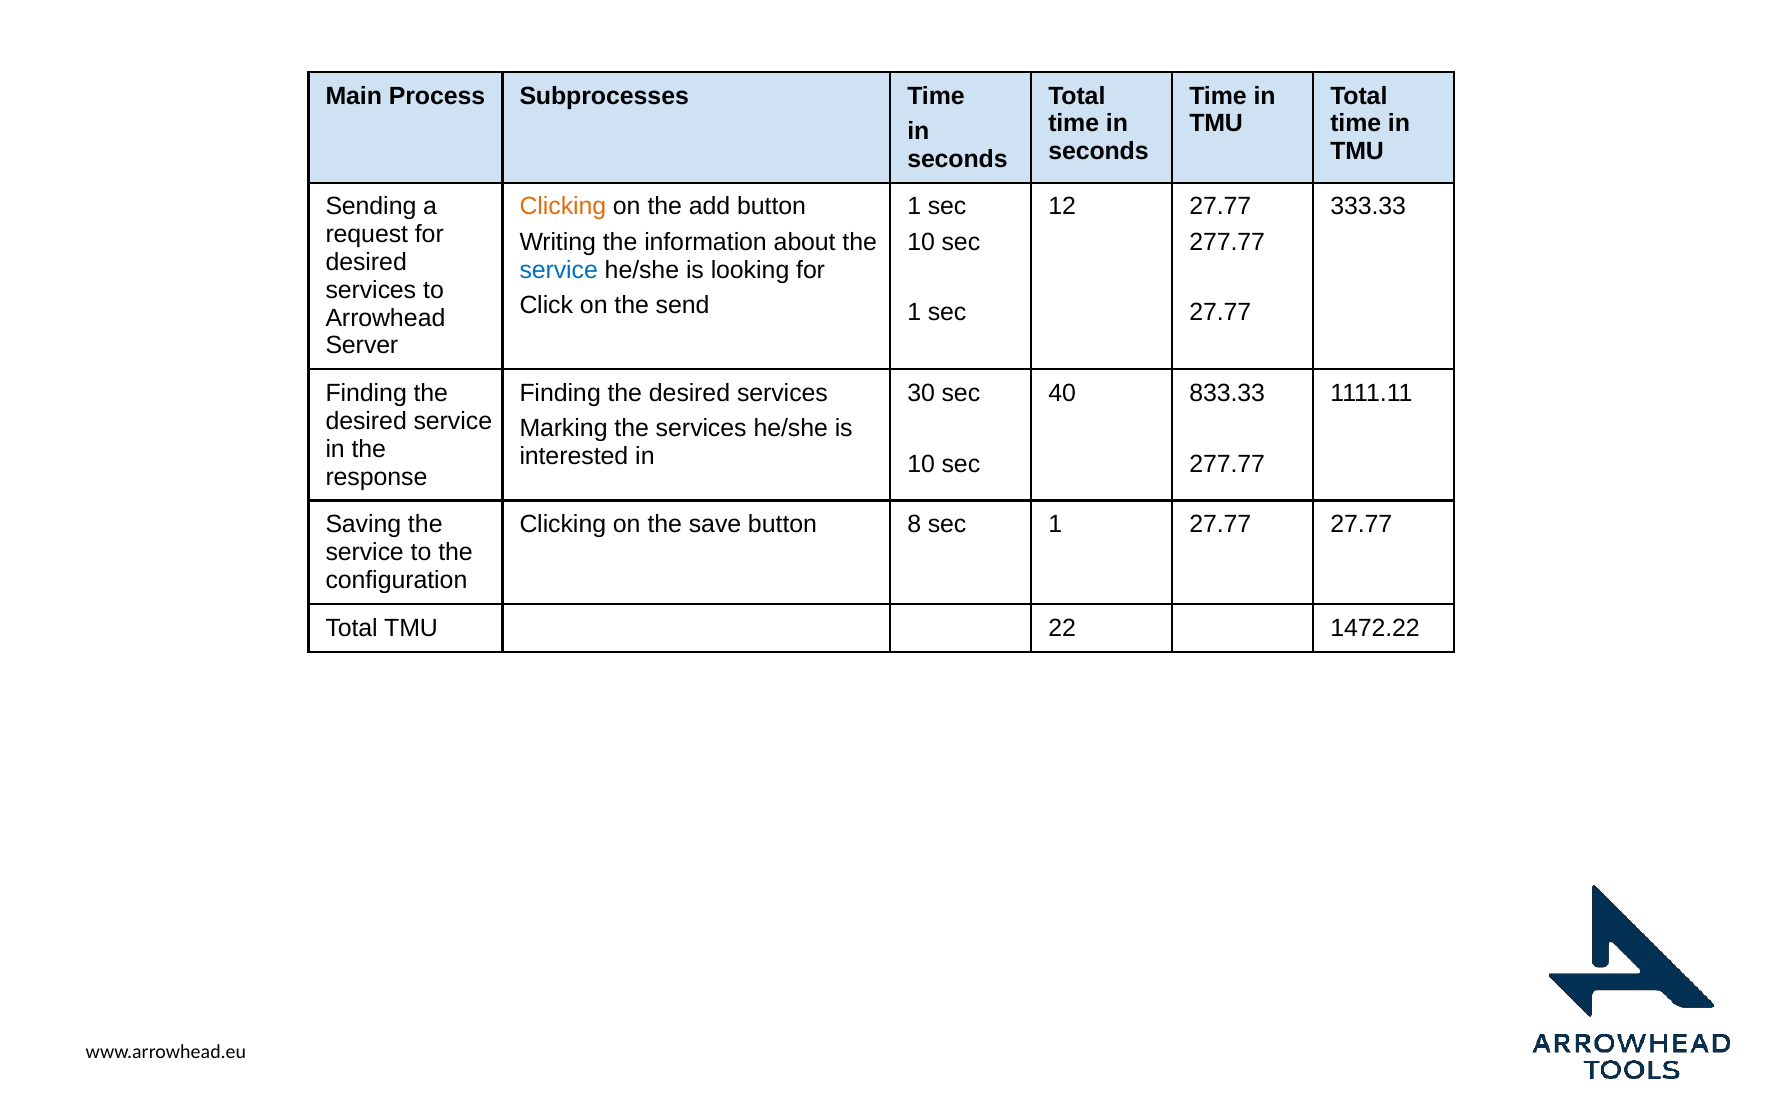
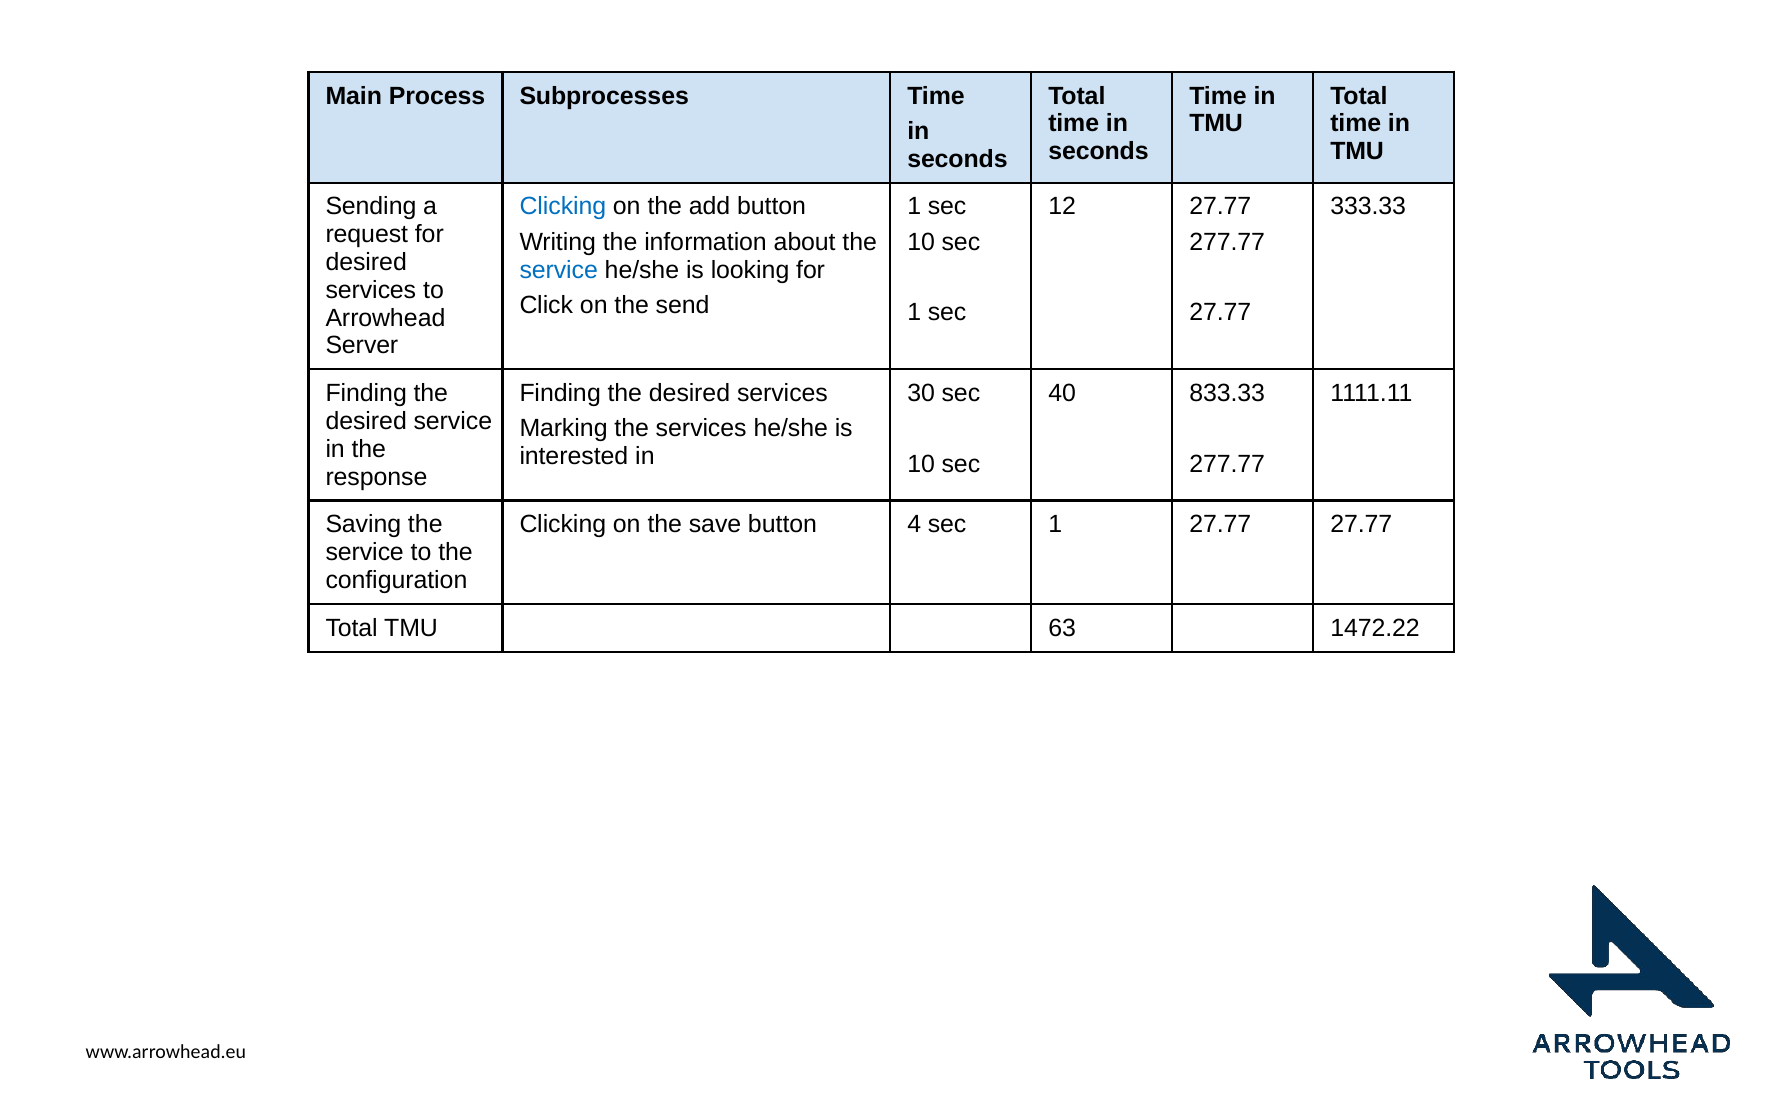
Clicking at (563, 207) colour: orange -> blue
8: 8 -> 4
22: 22 -> 63
